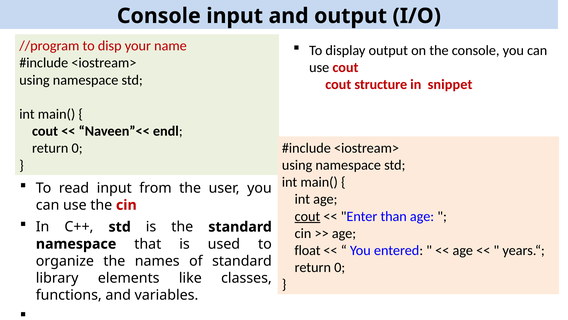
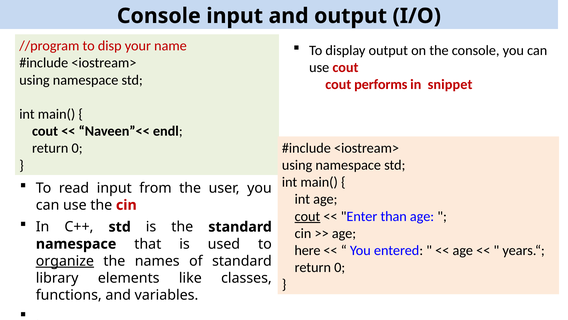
structure: structure -> performs
float: float -> here
organize underline: none -> present
